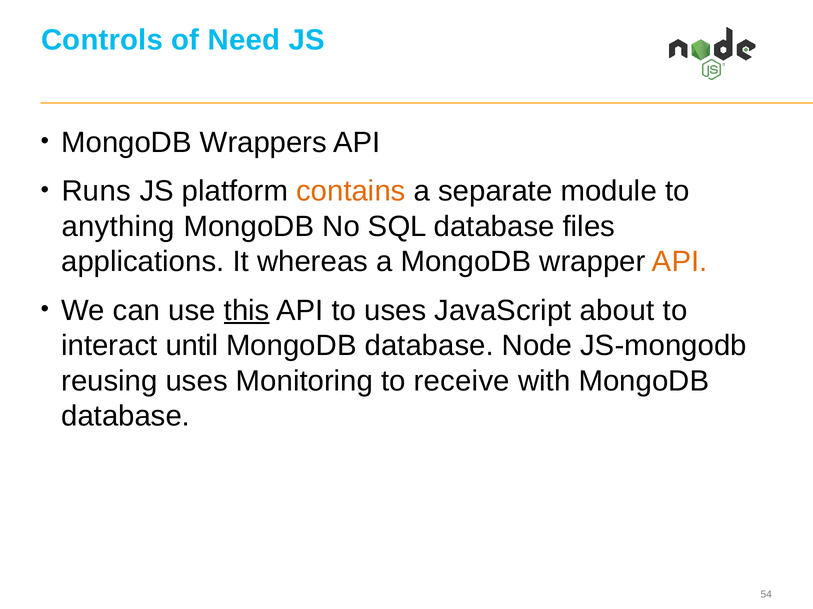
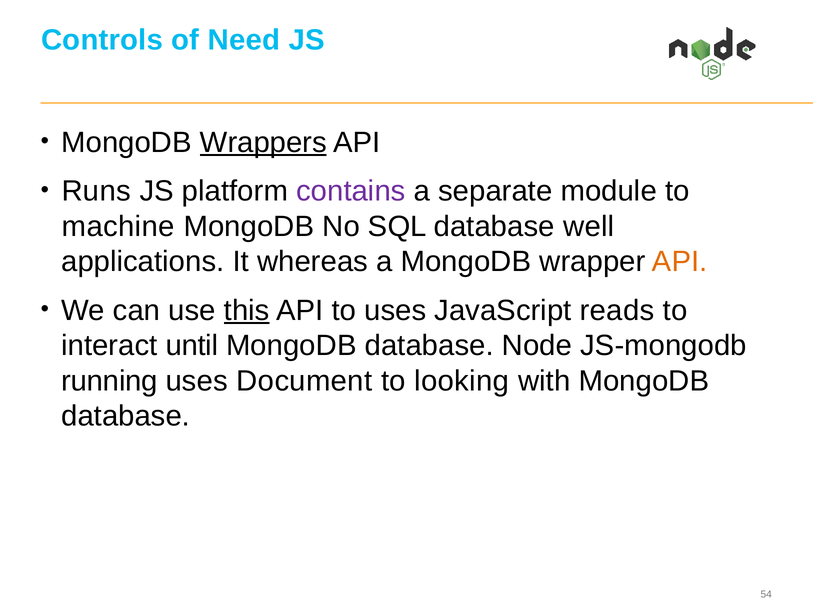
Wrappers underline: none -> present
contains colour: orange -> purple
anything: anything -> machine
files: files -> well
about: about -> reads
reusing: reusing -> running
Monitoring: Monitoring -> Document
receive: receive -> looking
